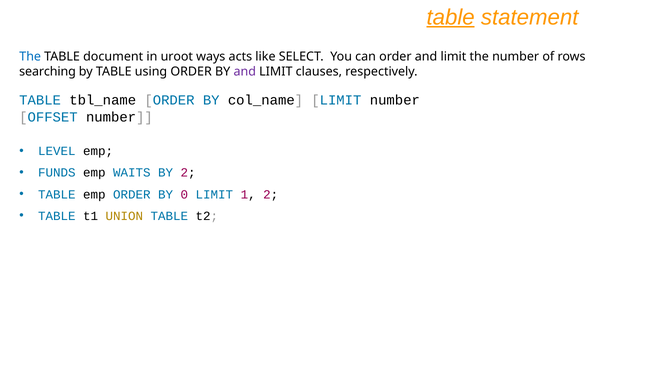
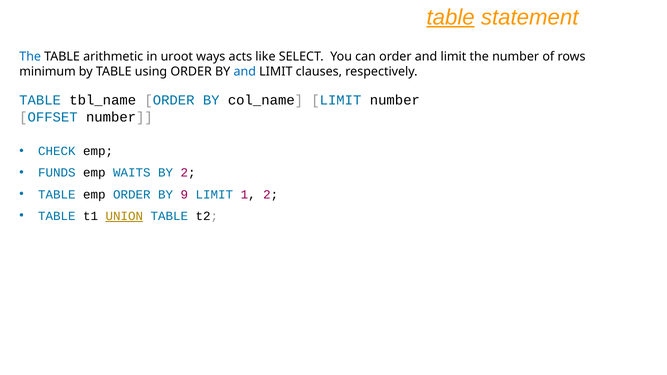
document: document -> arithmetic
searching: searching -> minimum
and at (245, 72) colour: purple -> blue
LEVEL: LEVEL -> CHECK
0: 0 -> 9
UNION underline: none -> present
